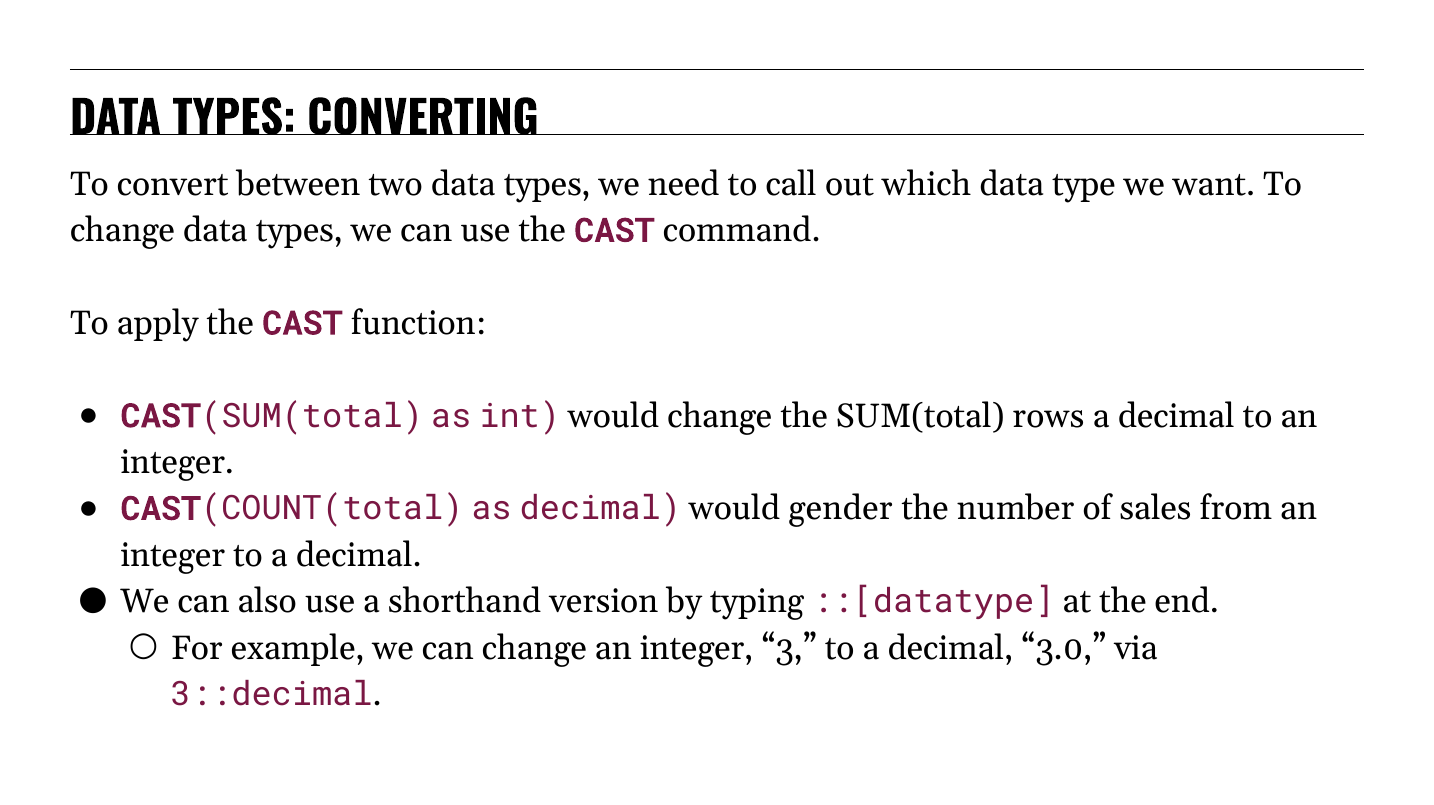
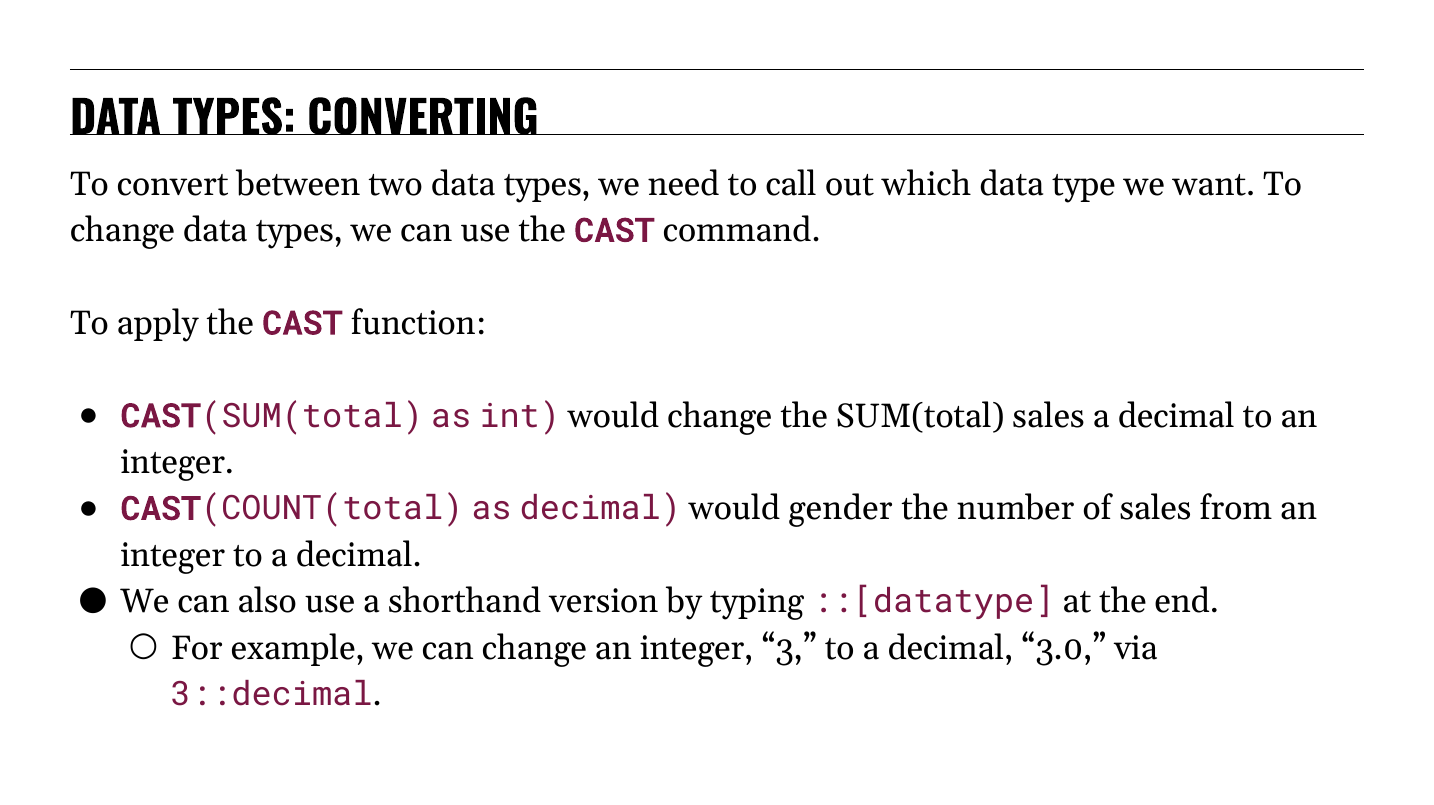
SUM(total rows: rows -> sales
